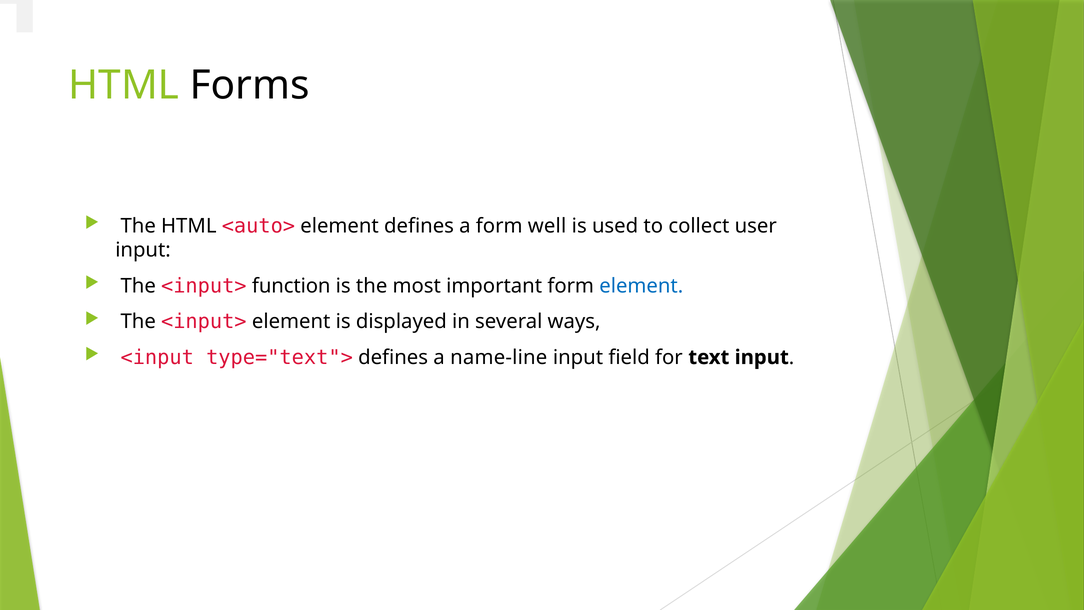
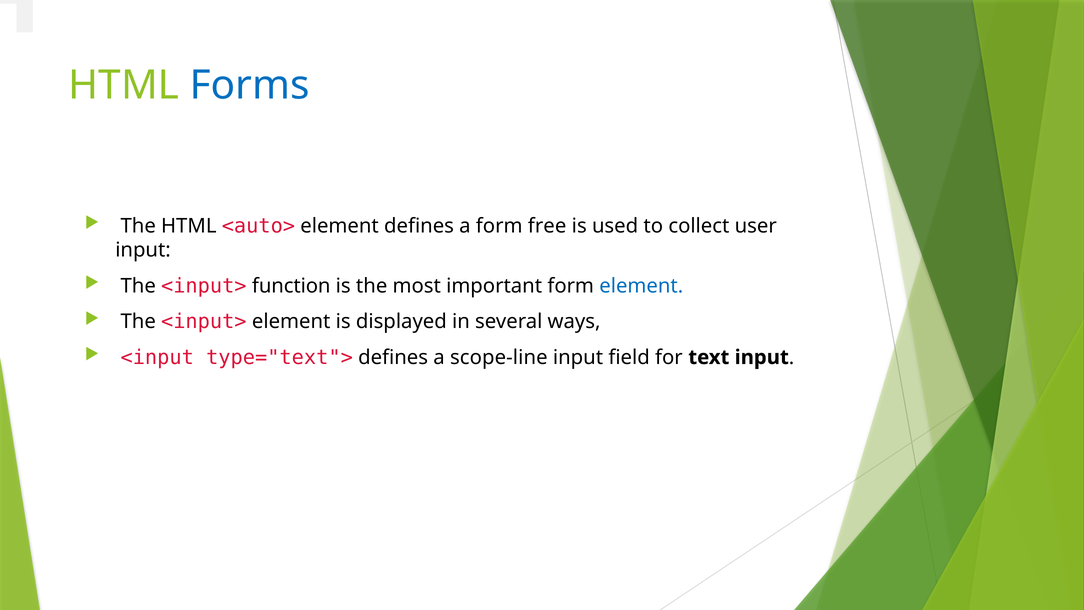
Forms colour: black -> blue
well: well -> free
name-line: name-line -> scope-line
